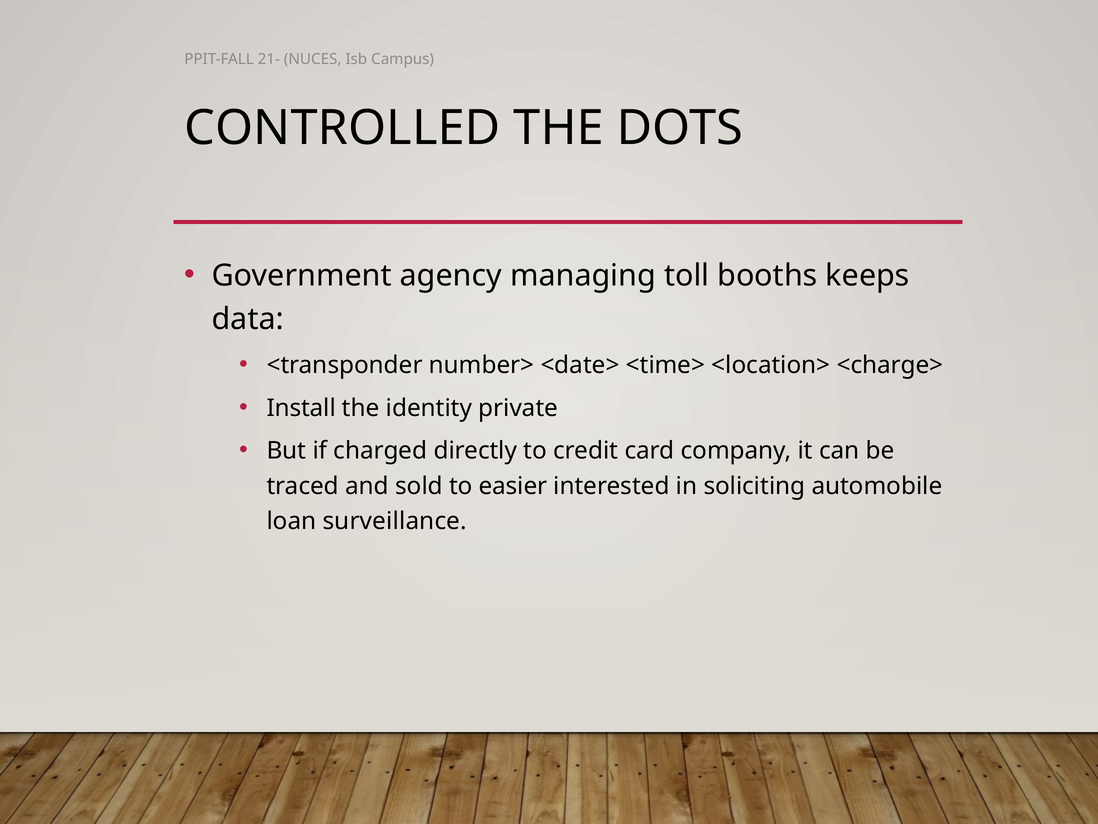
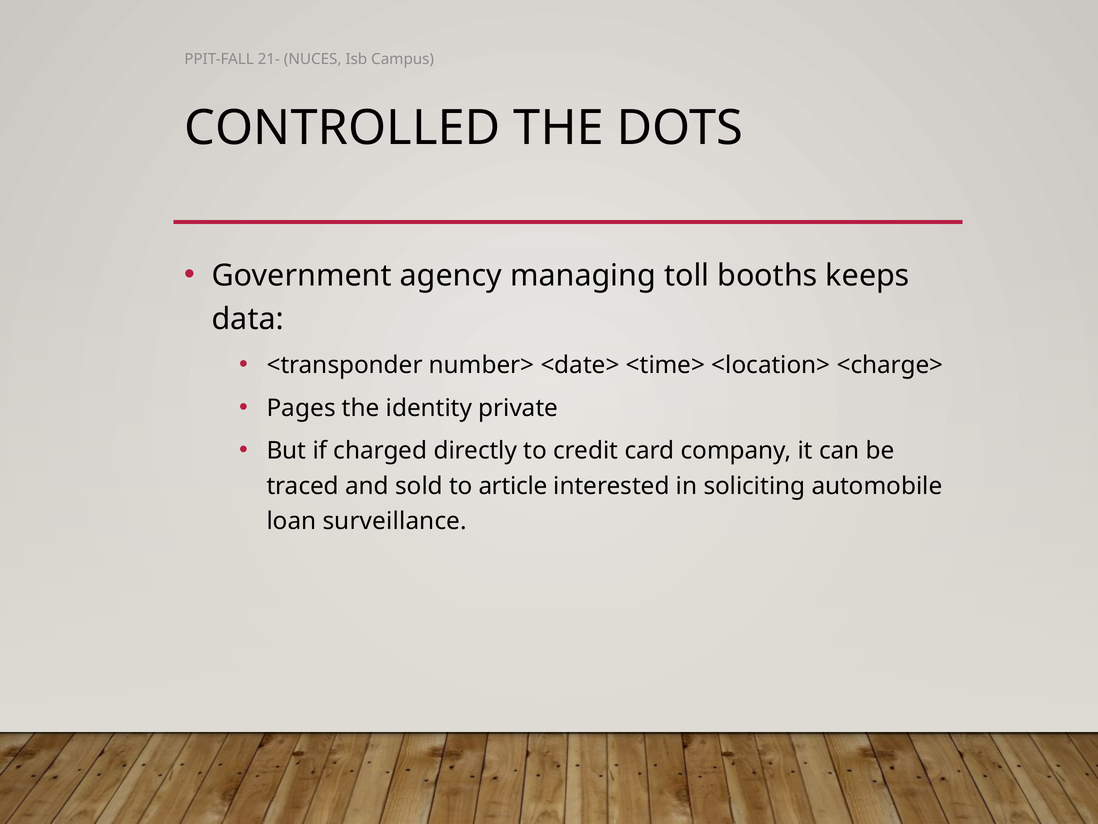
Install: Install -> Pages
easier: easier -> article
